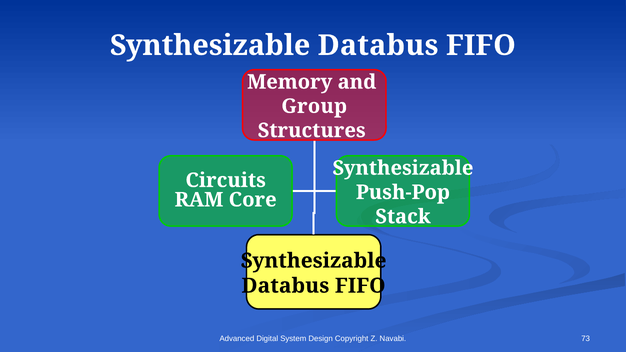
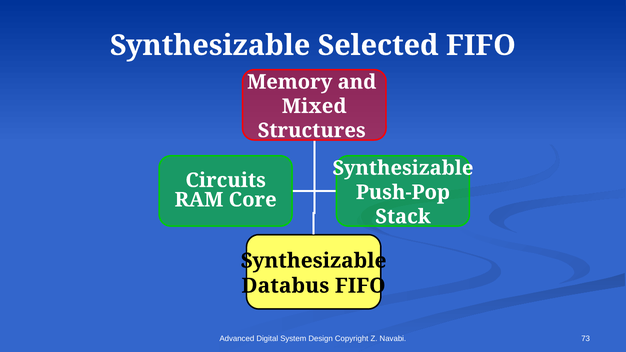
Databus at (378, 45): Databus -> Selected
Group: Group -> Mixed
